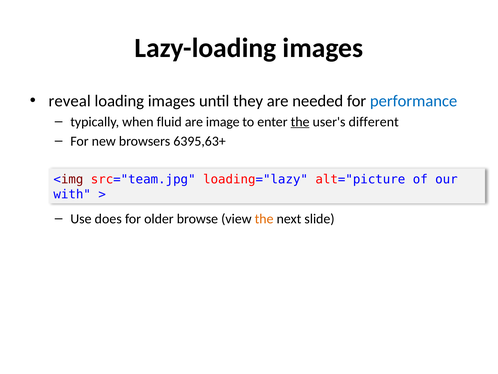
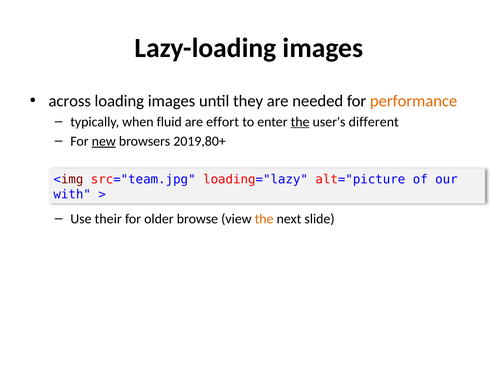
reveal: reveal -> across
performance colour: blue -> orange
image: image -> effort
new underline: none -> present
6395,63+: 6395,63+ -> 2019,80+
does: does -> their
